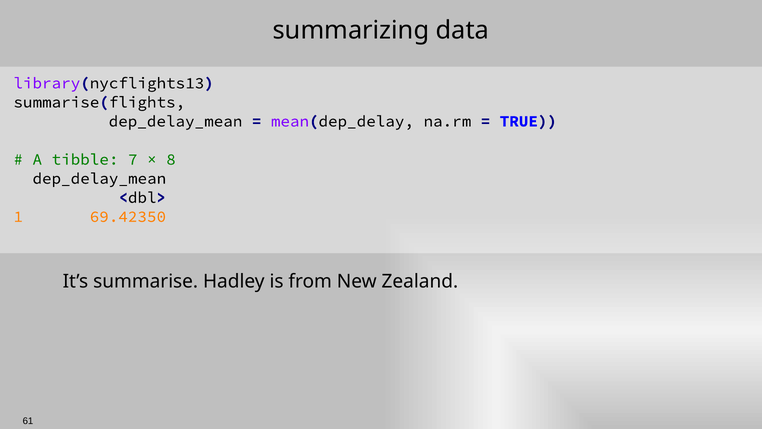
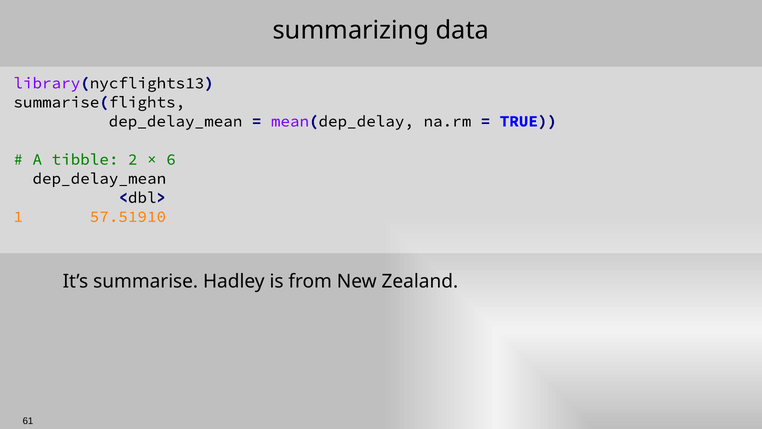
7: 7 -> 2
8: 8 -> 6
69.42350: 69.42350 -> 57.51910
